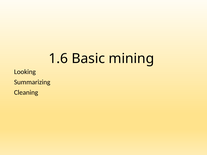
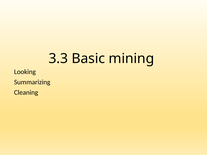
1.6: 1.6 -> 3.3
